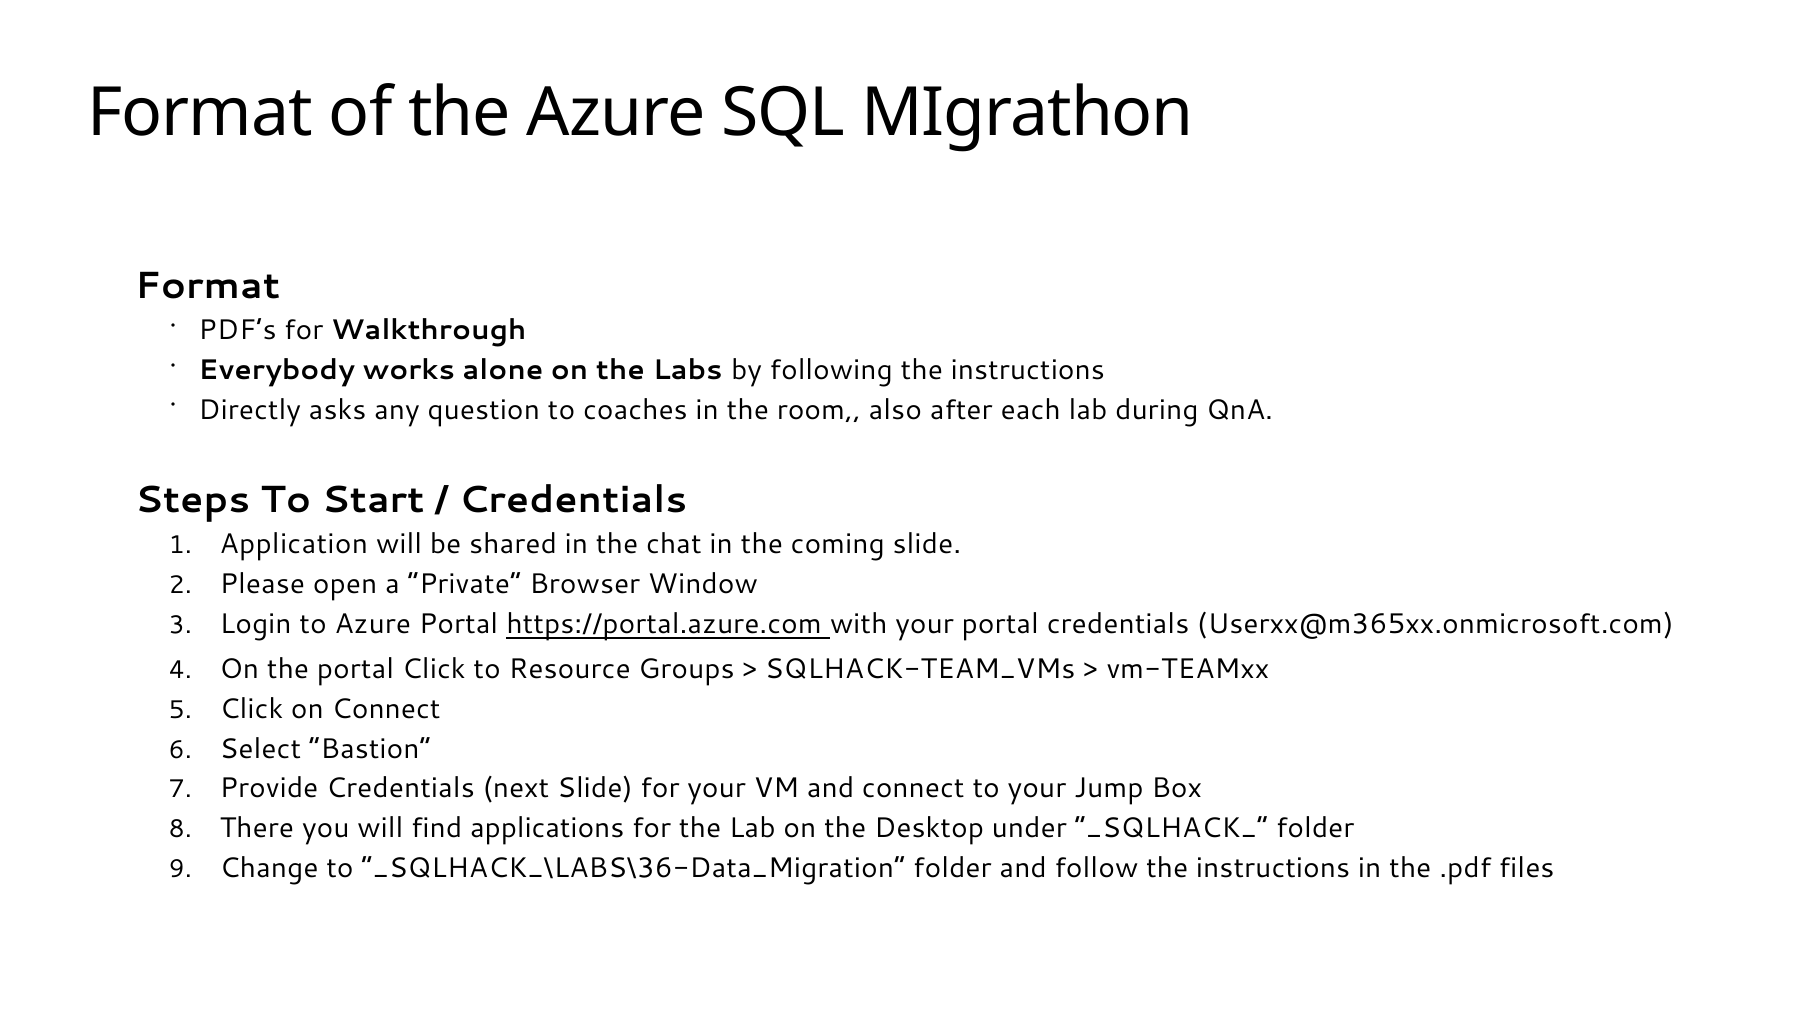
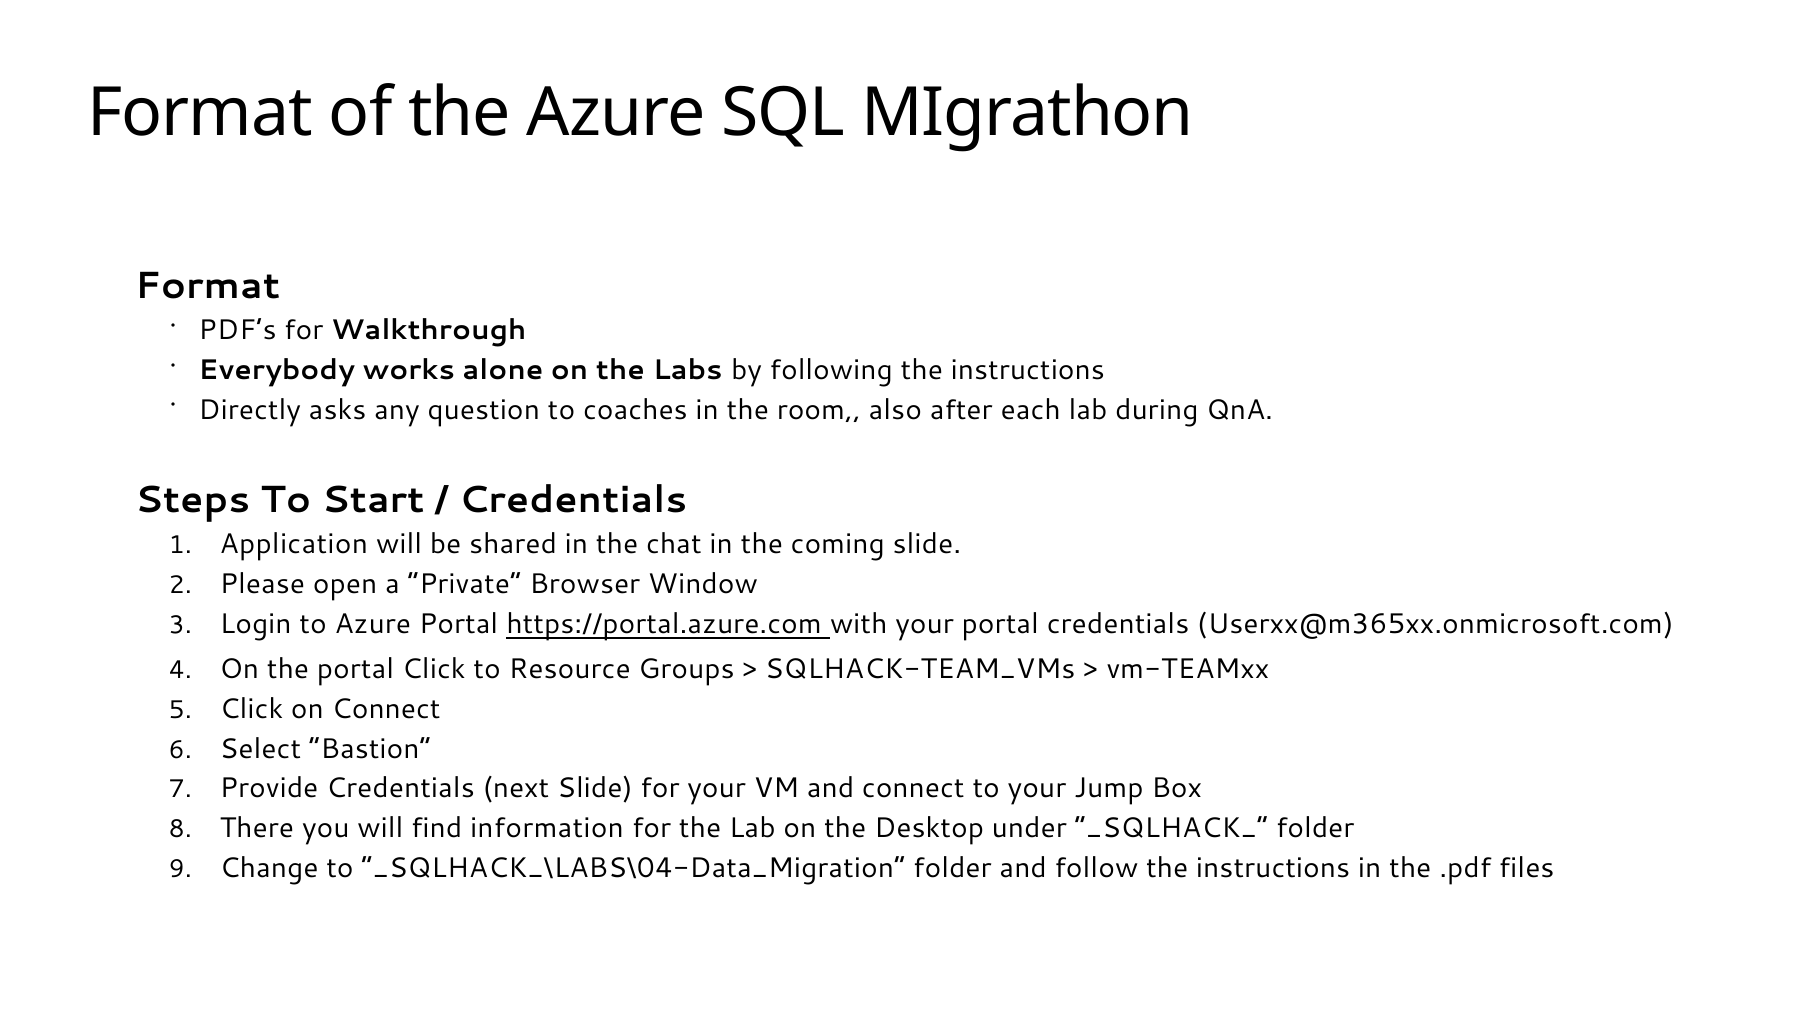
applications: applications -> information
_SQLHACK_\LABS\36-Data_Migration: _SQLHACK_\LABS\36-Data_Migration -> _SQLHACK_\LABS\04-Data_Migration
